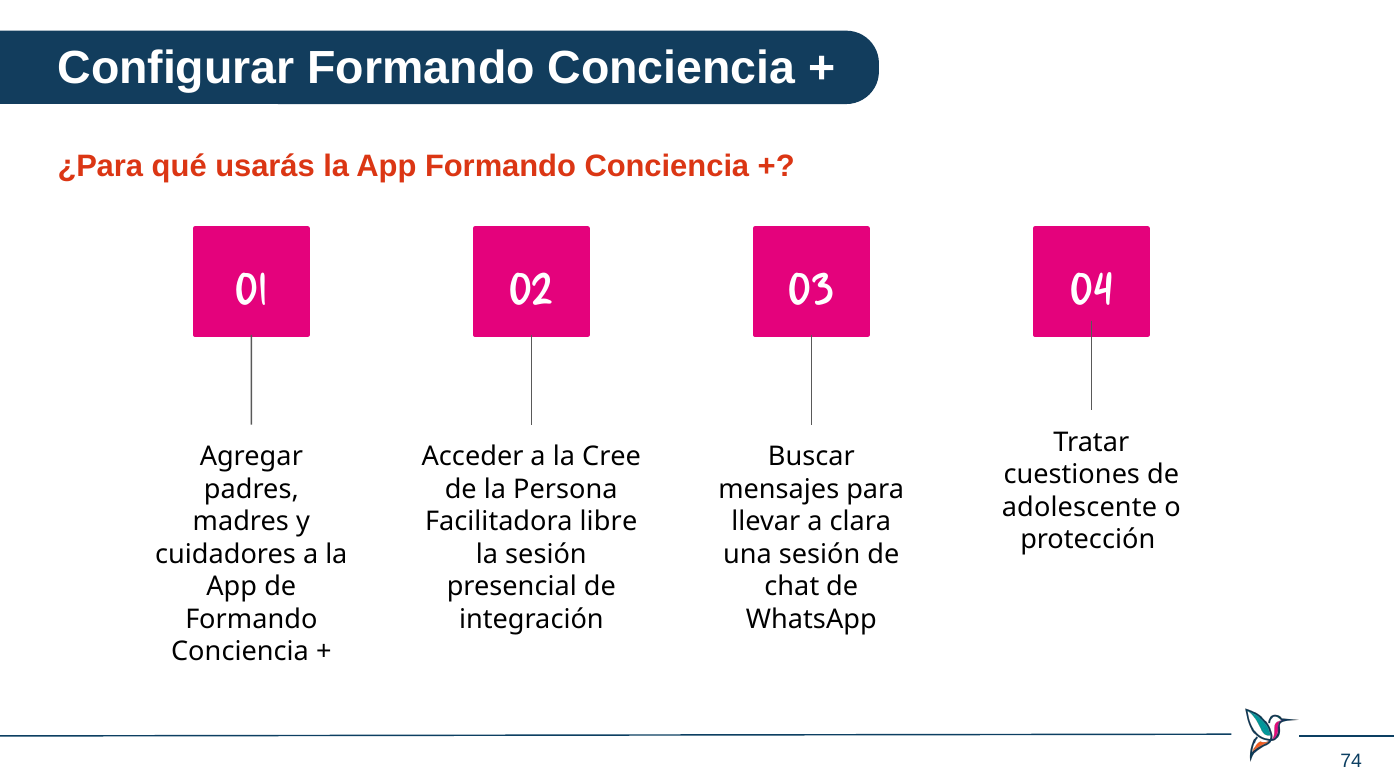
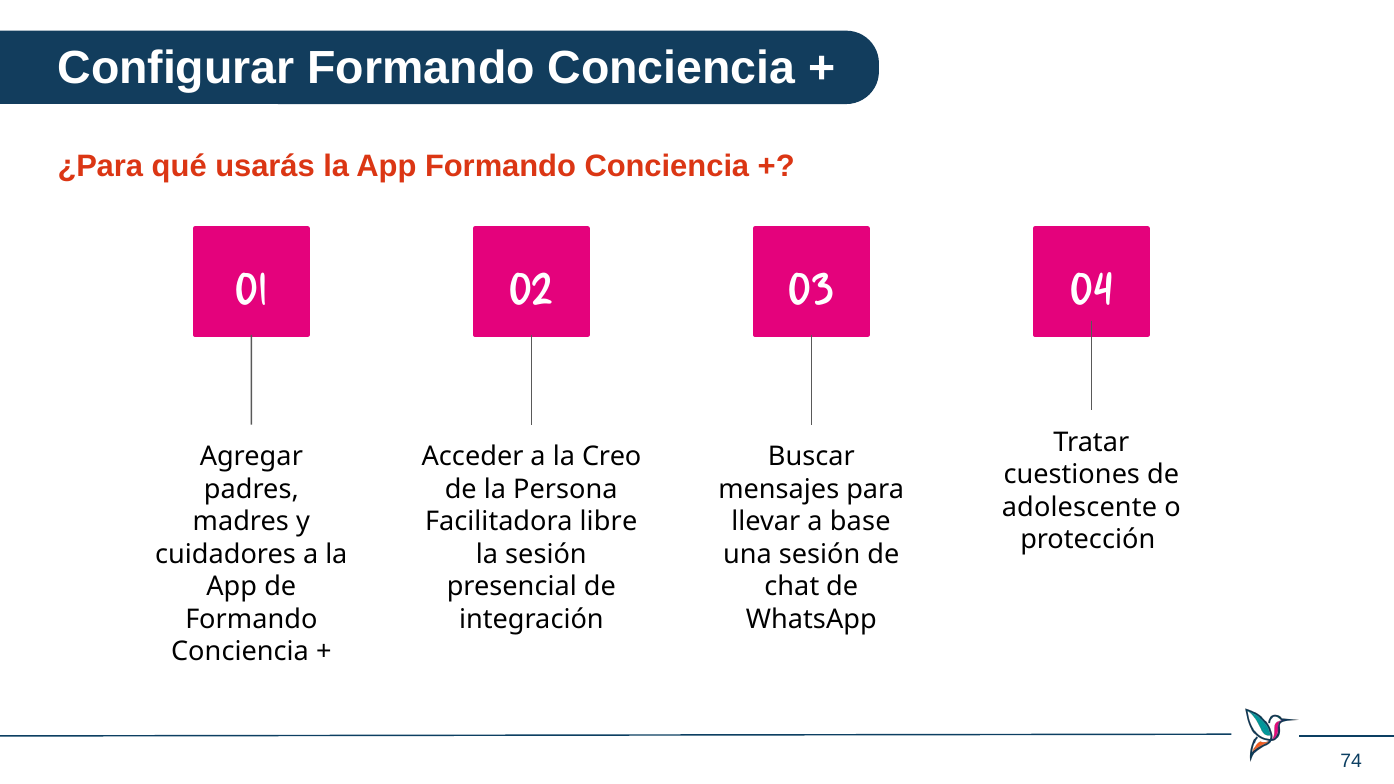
Cree: Cree -> Creo
clara: clara -> base
